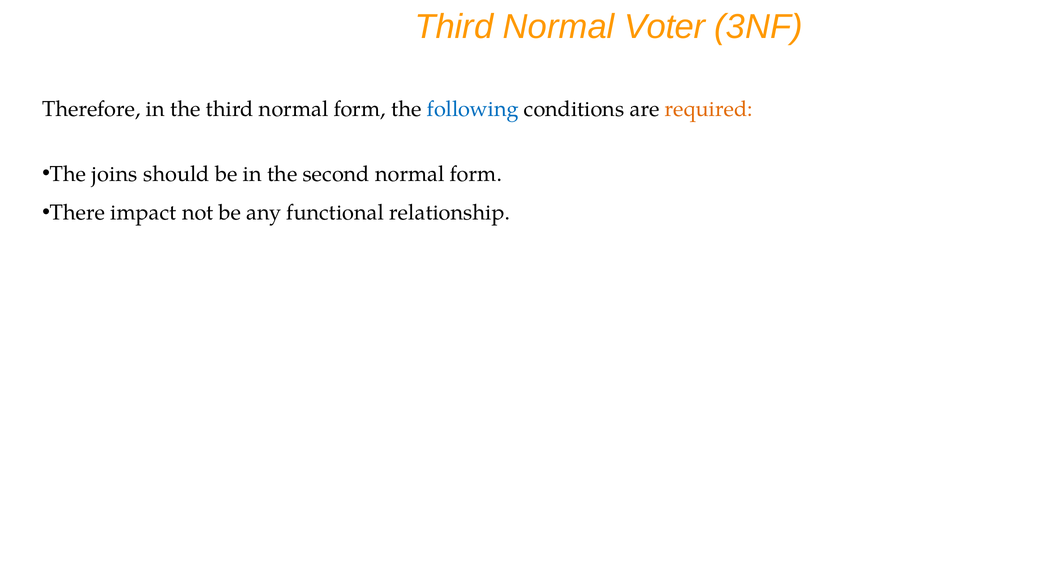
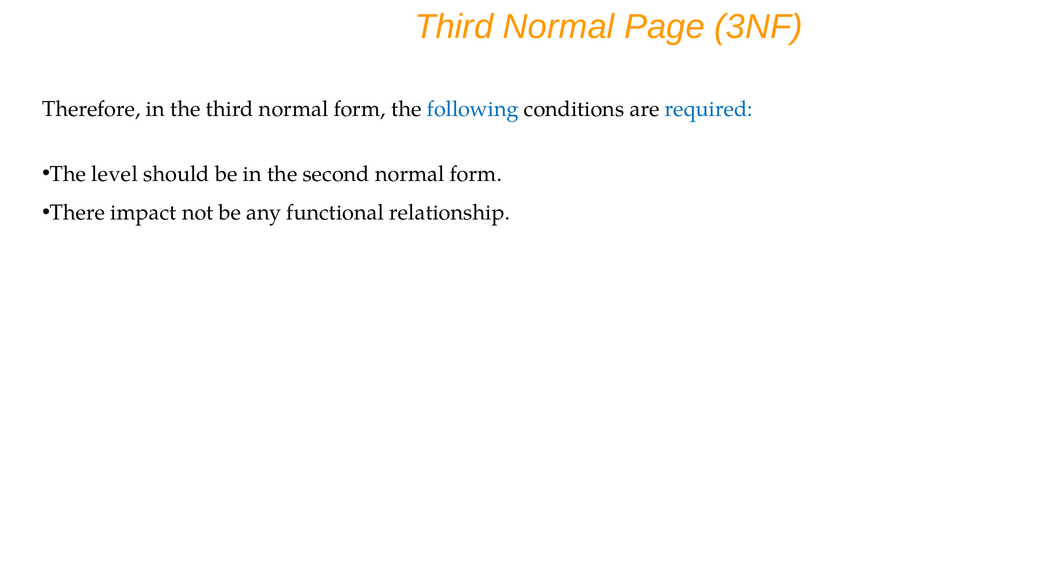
Voter: Voter -> Page
required colour: orange -> blue
joins: joins -> level
